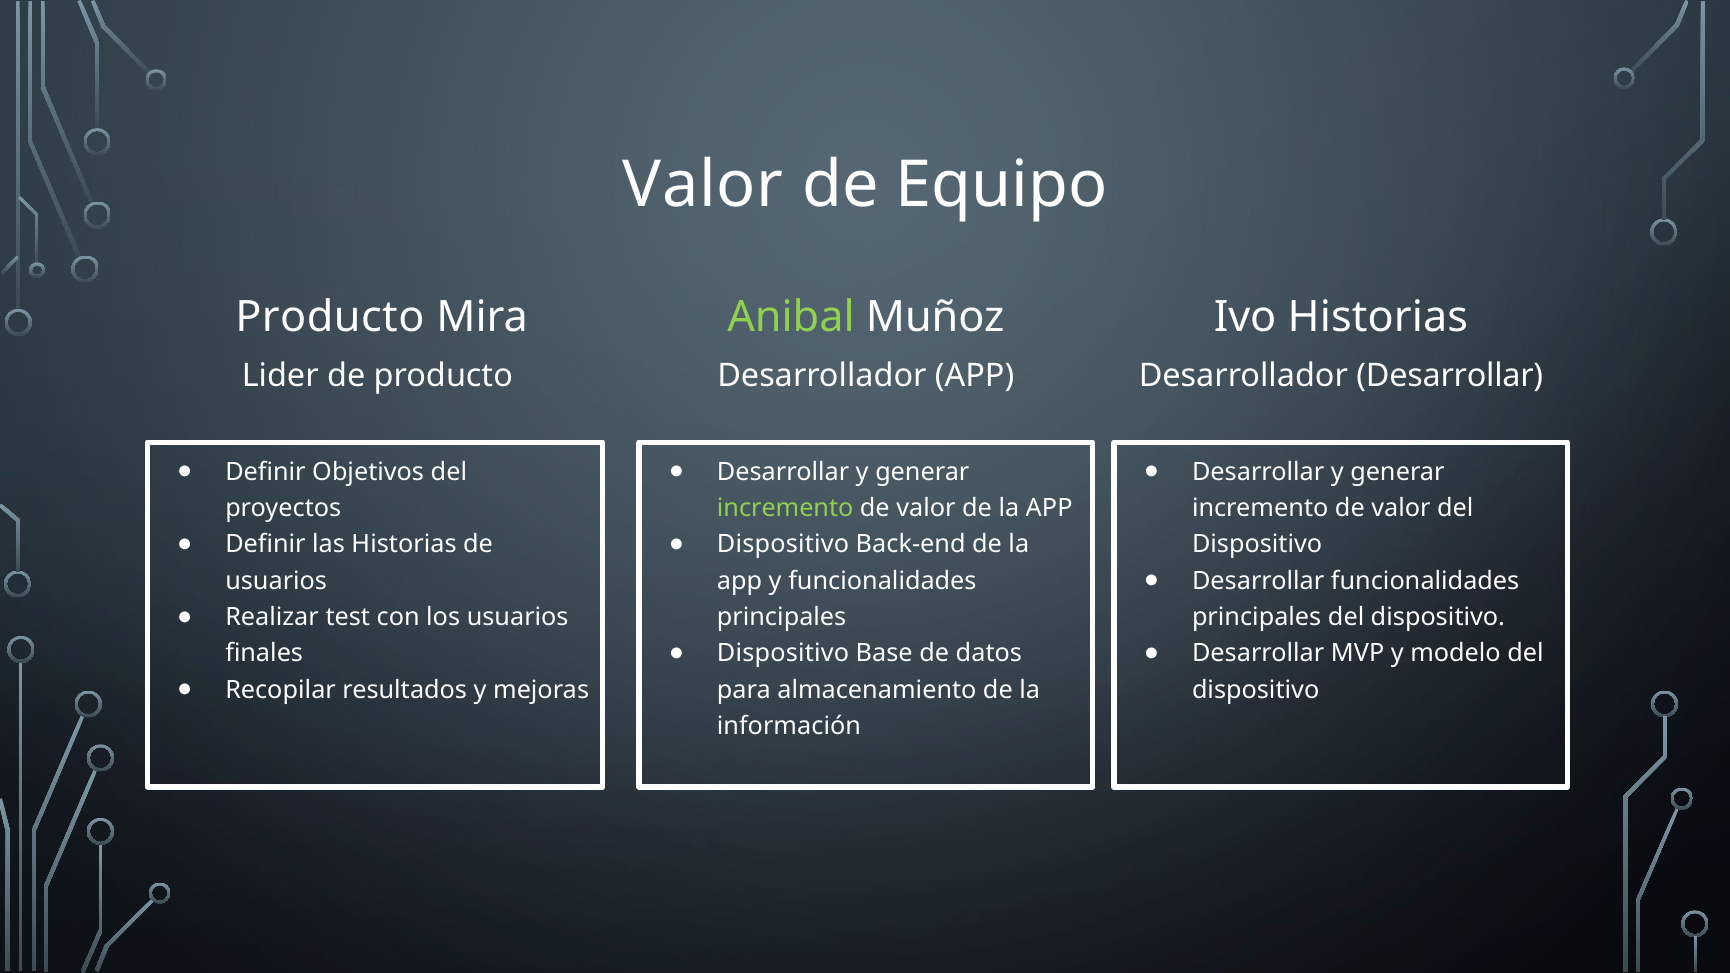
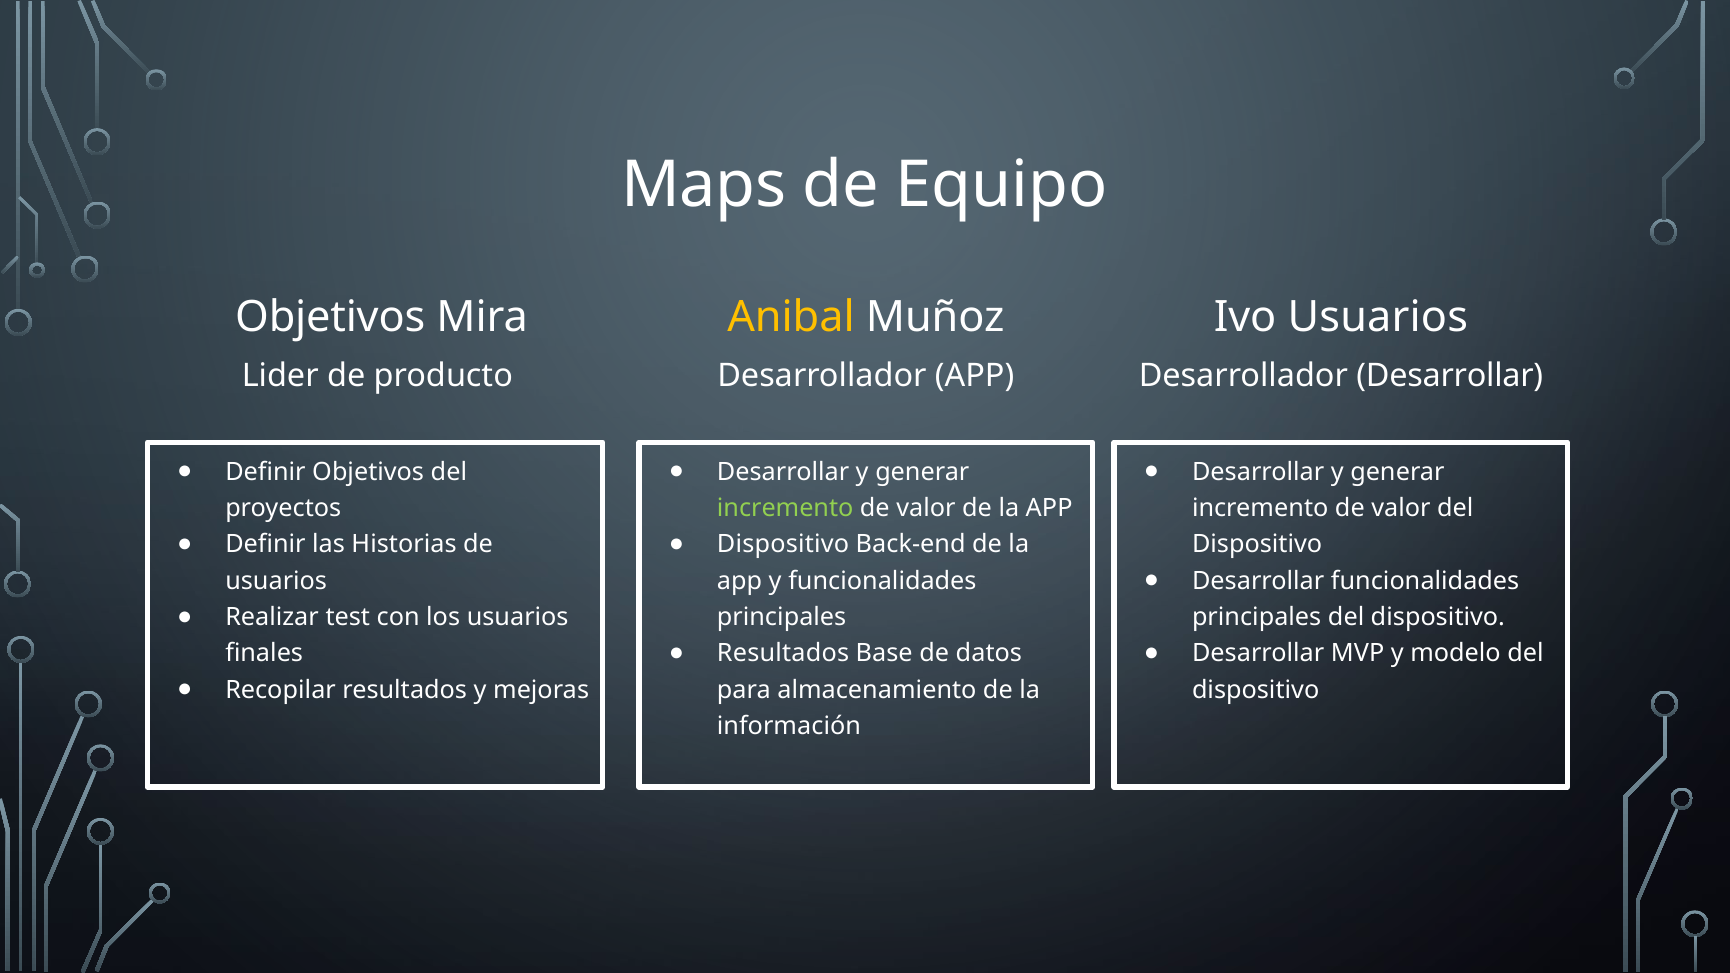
Valor at (703, 186): Valor -> Maps
Producto at (330, 317): Producto -> Objetivos
Anibal colour: light green -> yellow
Ivo Historias: Historias -> Usuarios
Dispositivo at (783, 654): Dispositivo -> Resultados
